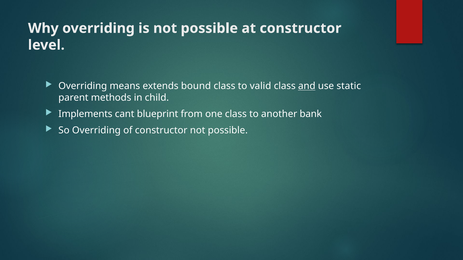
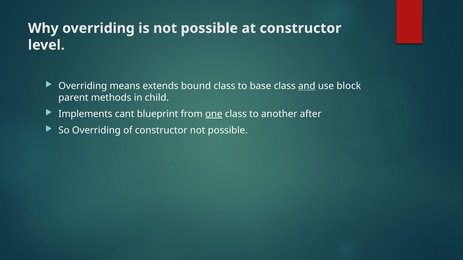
valid: valid -> base
static: static -> block
one underline: none -> present
bank: bank -> after
